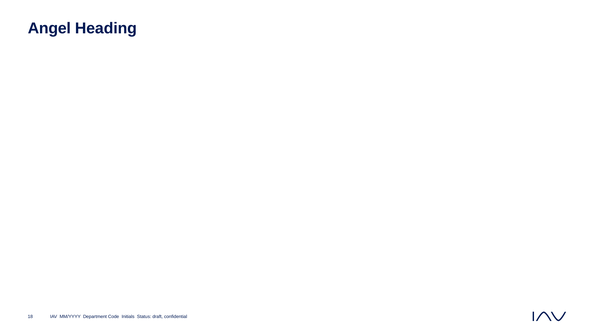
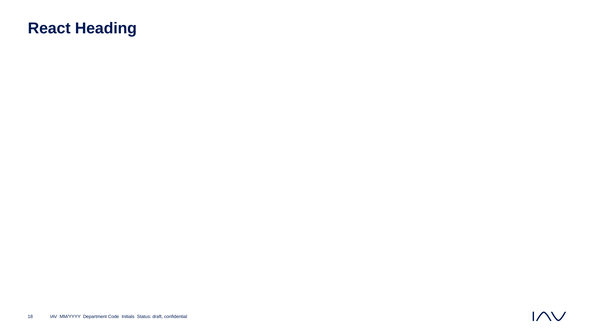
Angel: Angel -> React
